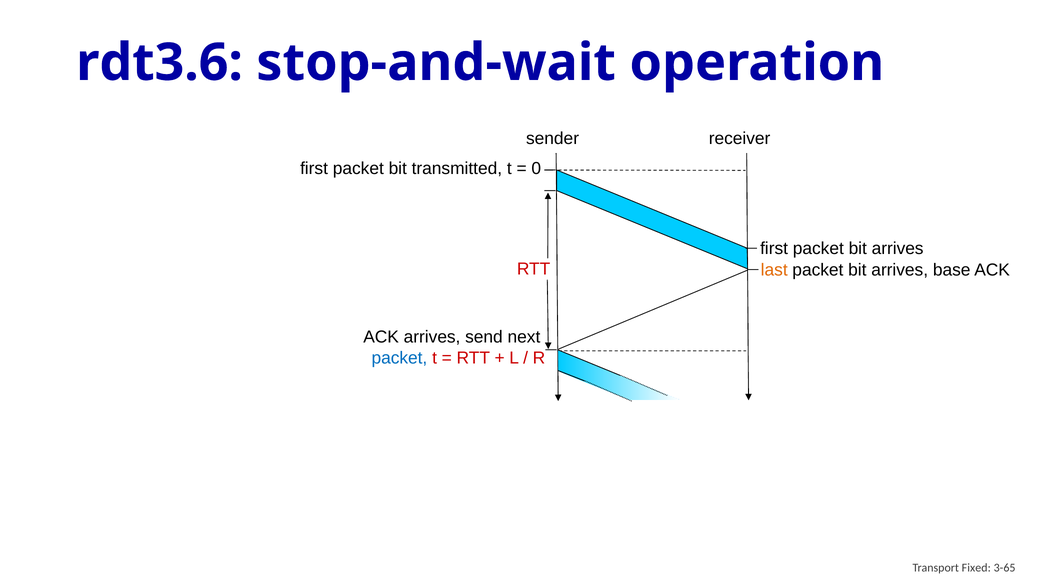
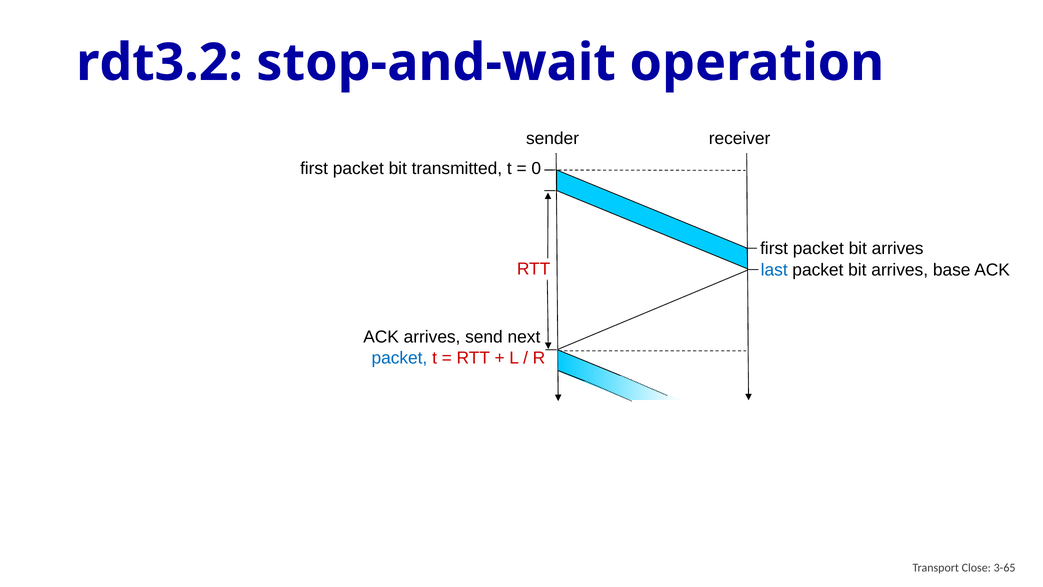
rdt3.6: rdt3.6 -> rdt3.2
last colour: orange -> blue
Fixed: Fixed -> Close
